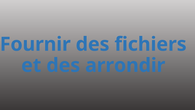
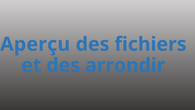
Fournir: Fournir -> Aperçu
